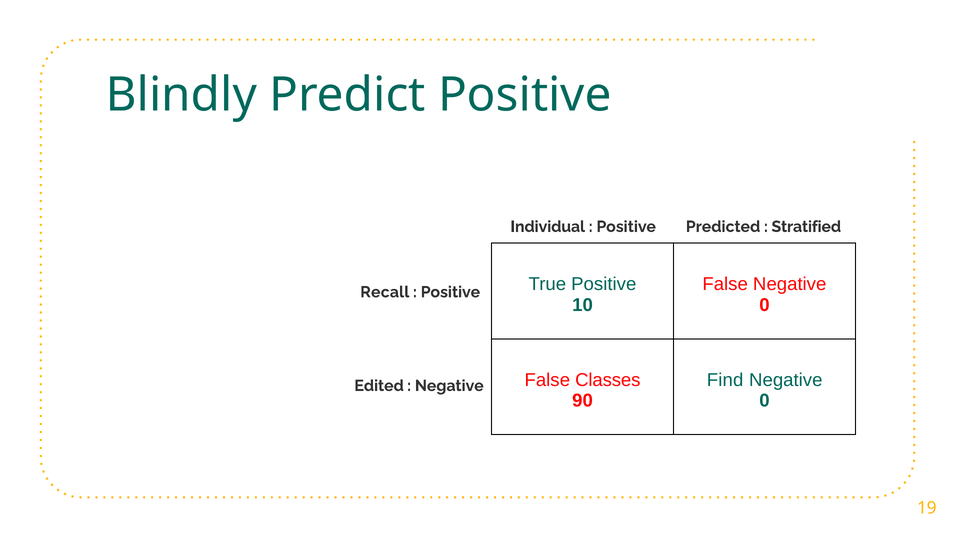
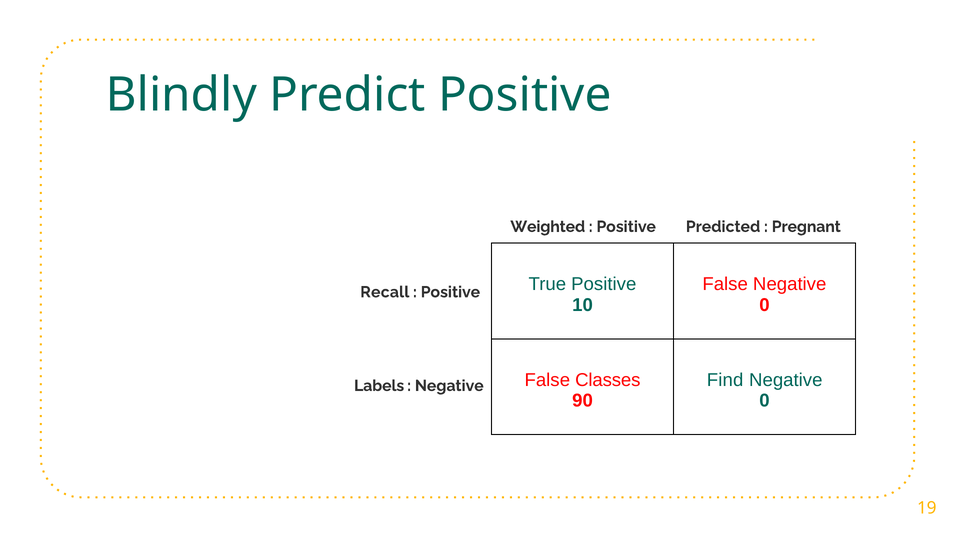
Individual: Individual -> Weighted
Stratified: Stratified -> Pregnant
Edited: Edited -> Labels
